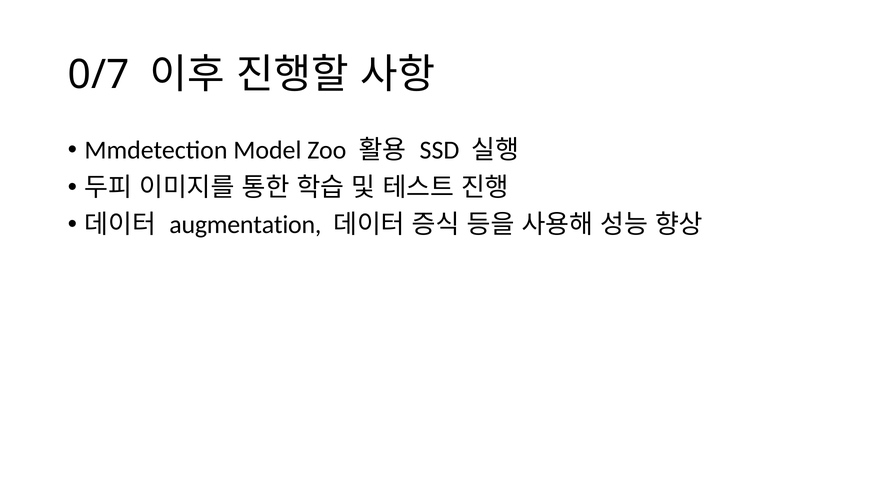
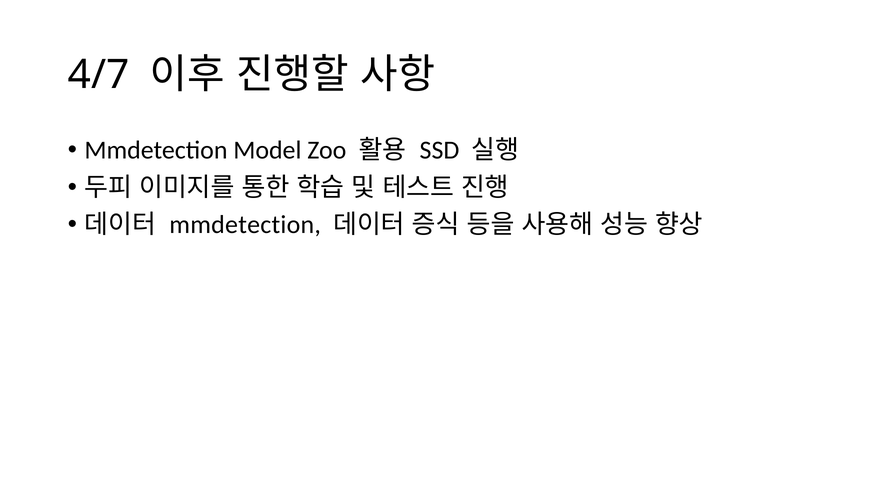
0/7: 0/7 -> 4/7
augmentation at (245, 225): augmentation -> mmdetection
